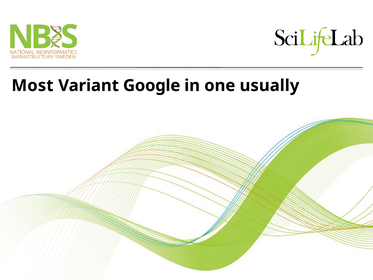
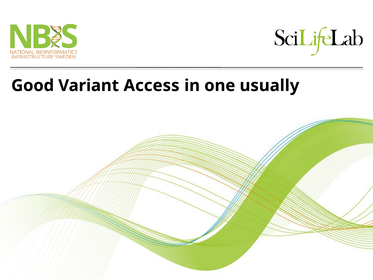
Most: Most -> Good
Google: Google -> Access
